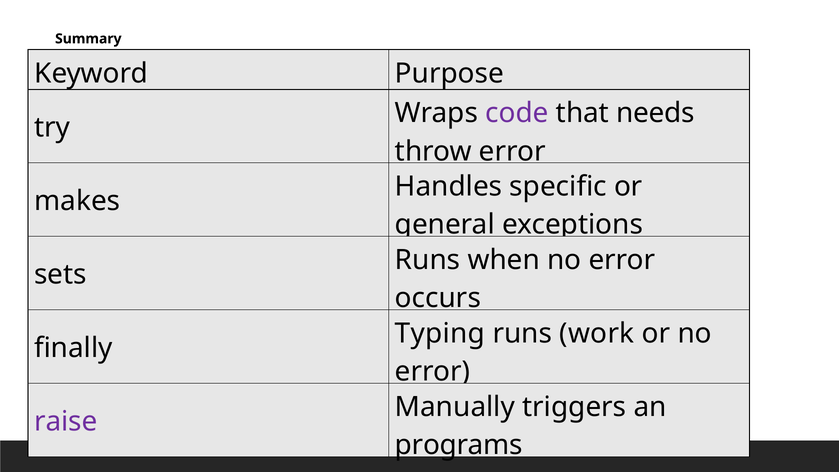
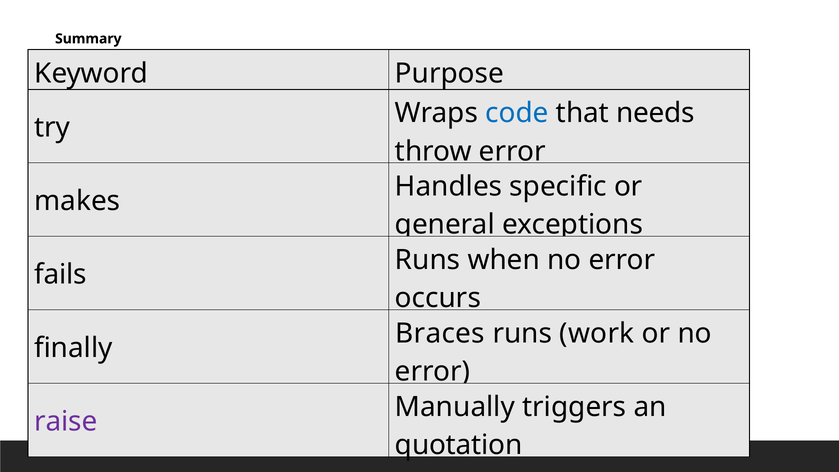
code colour: purple -> blue
sets: sets -> fails
Typing: Typing -> Braces
programs: programs -> quotation
